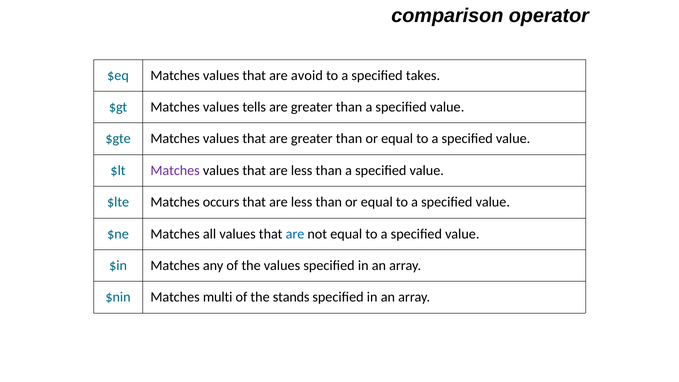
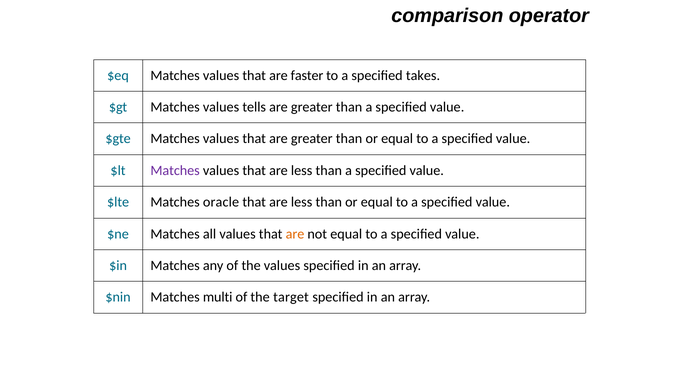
avoid: avoid -> faster
occurs: occurs -> oracle
are at (295, 234) colour: blue -> orange
stands: stands -> target
